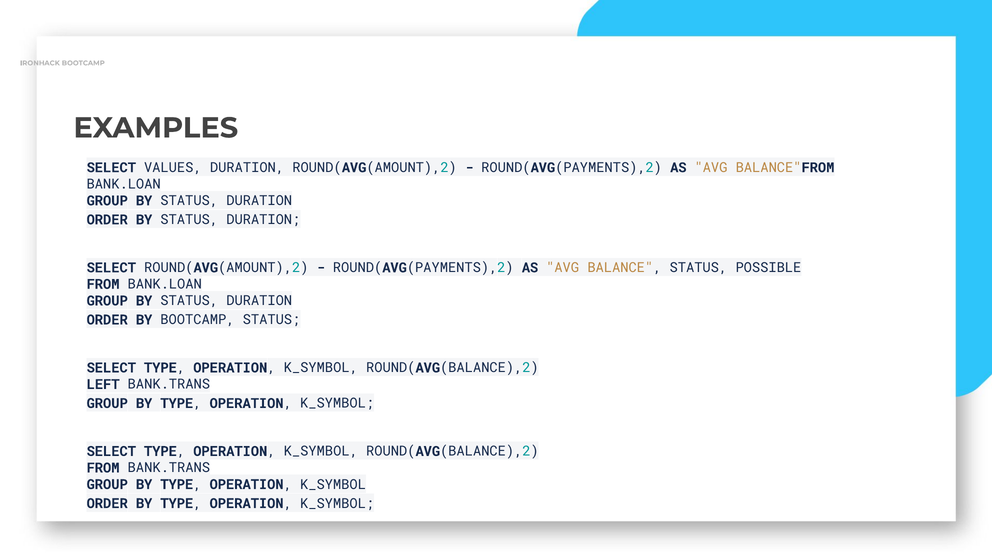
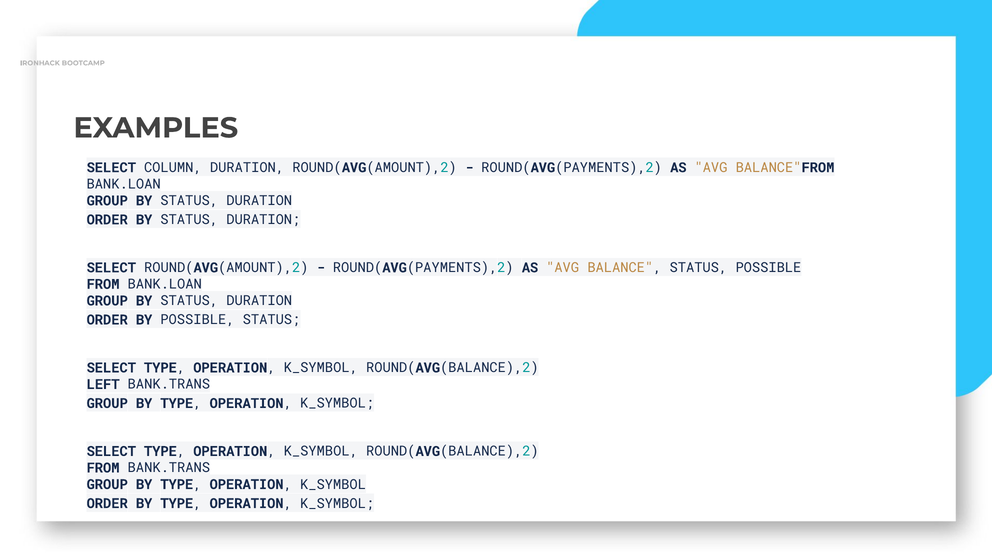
VALUES: VALUES -> COLUMN
BY BOOTCAMP: BOOTCAMP -> POSSIBLE
